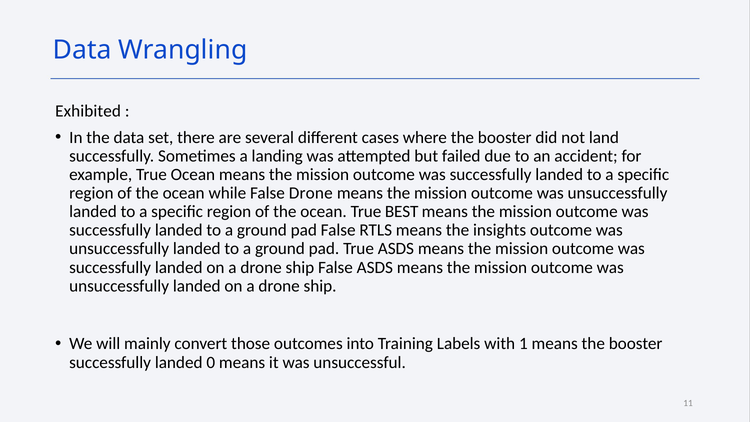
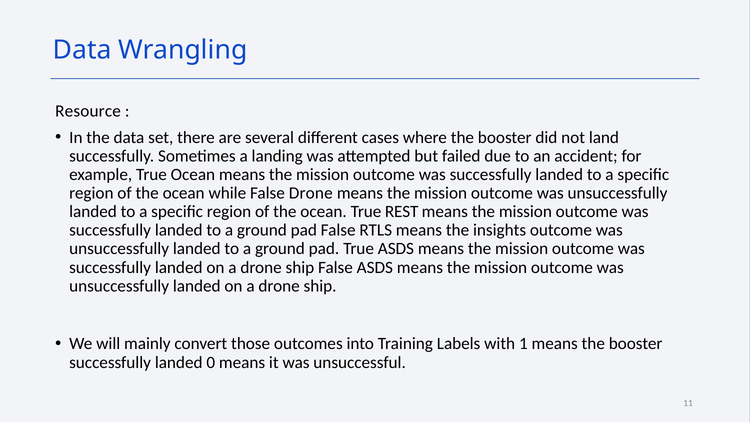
Exhibited: Exhibited -> Resource
BEST: BEST -> REST
